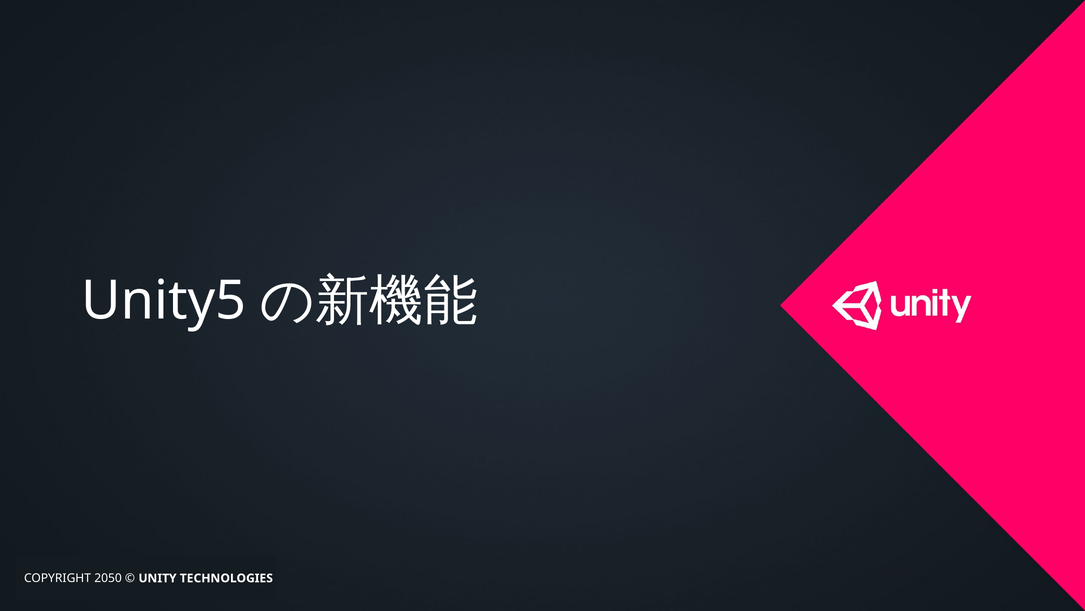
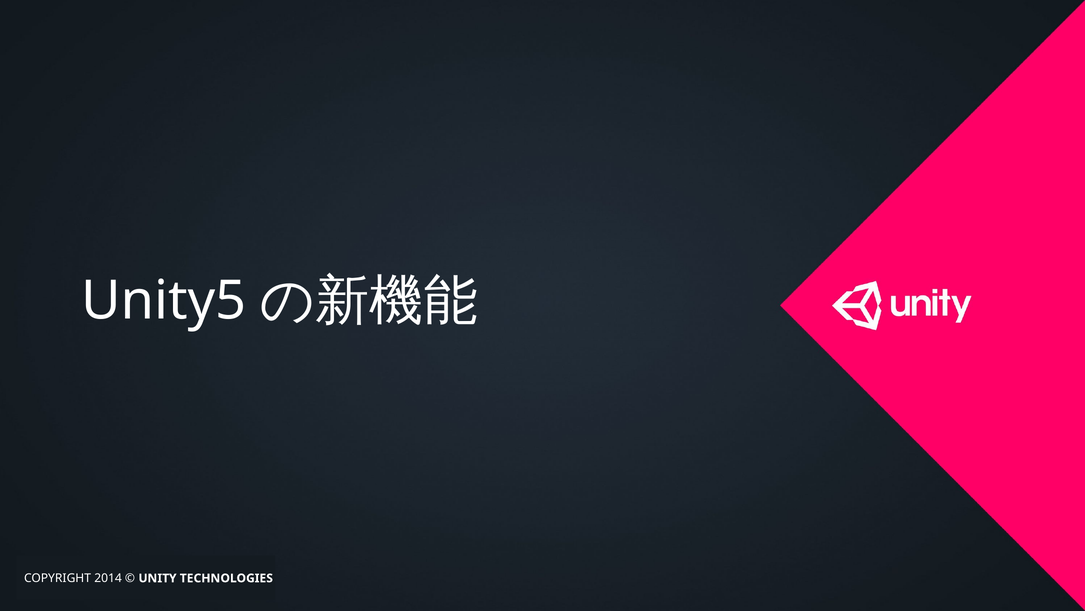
2050: 2050 -> 2014
